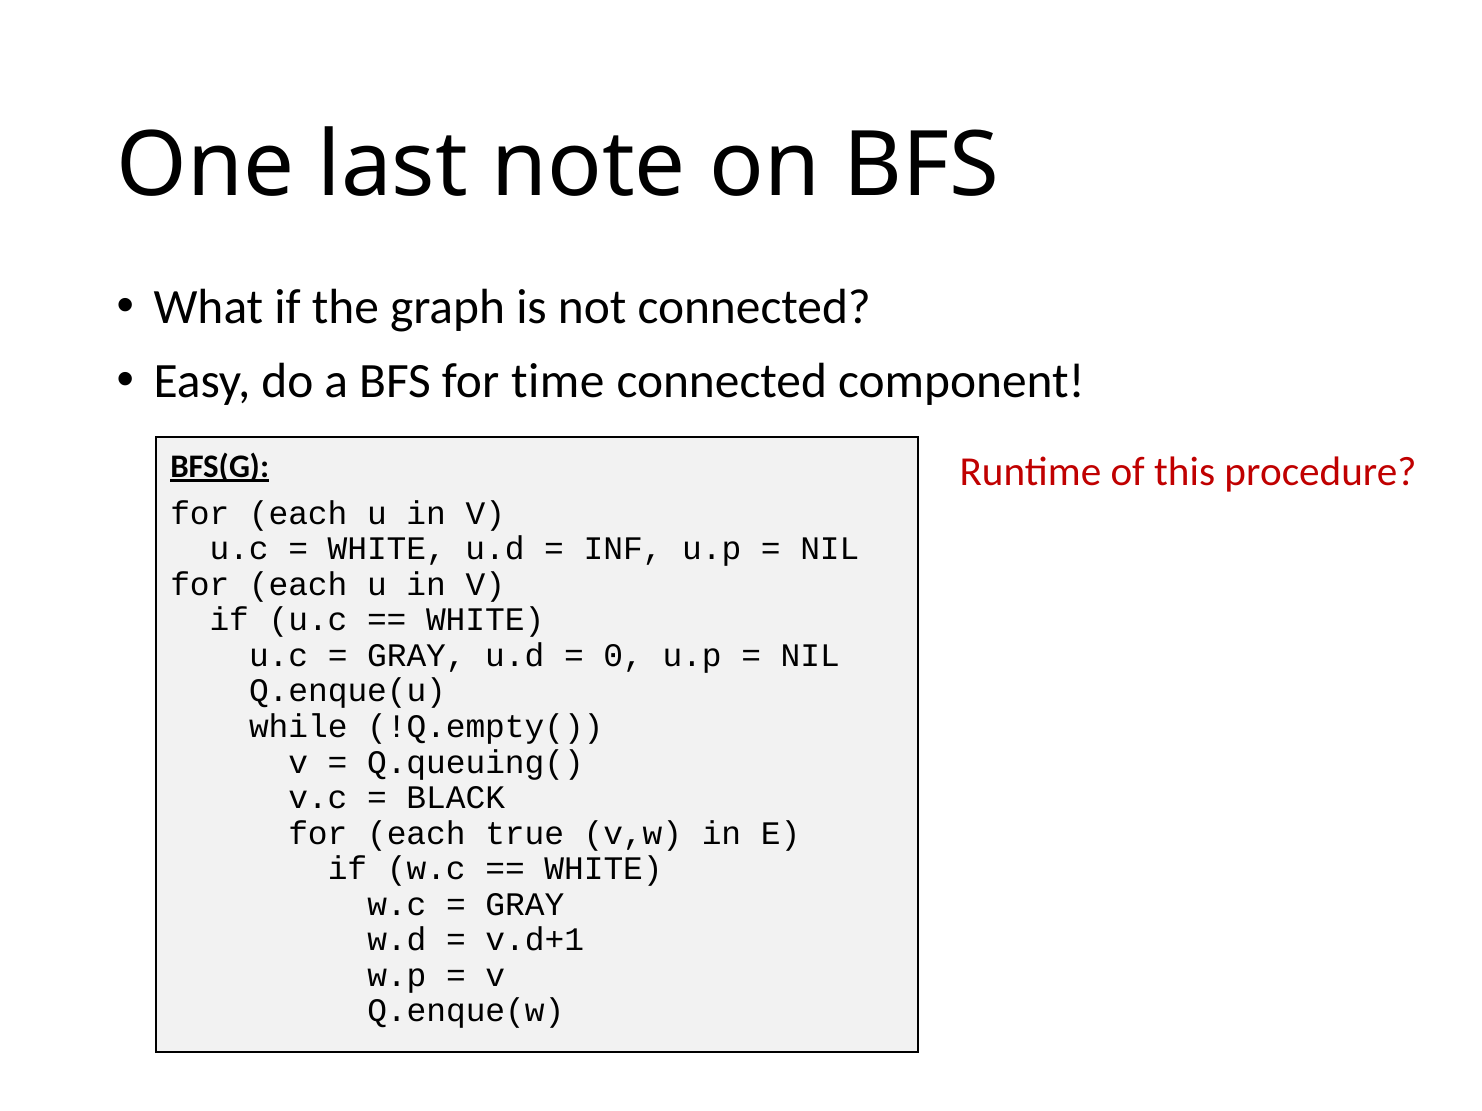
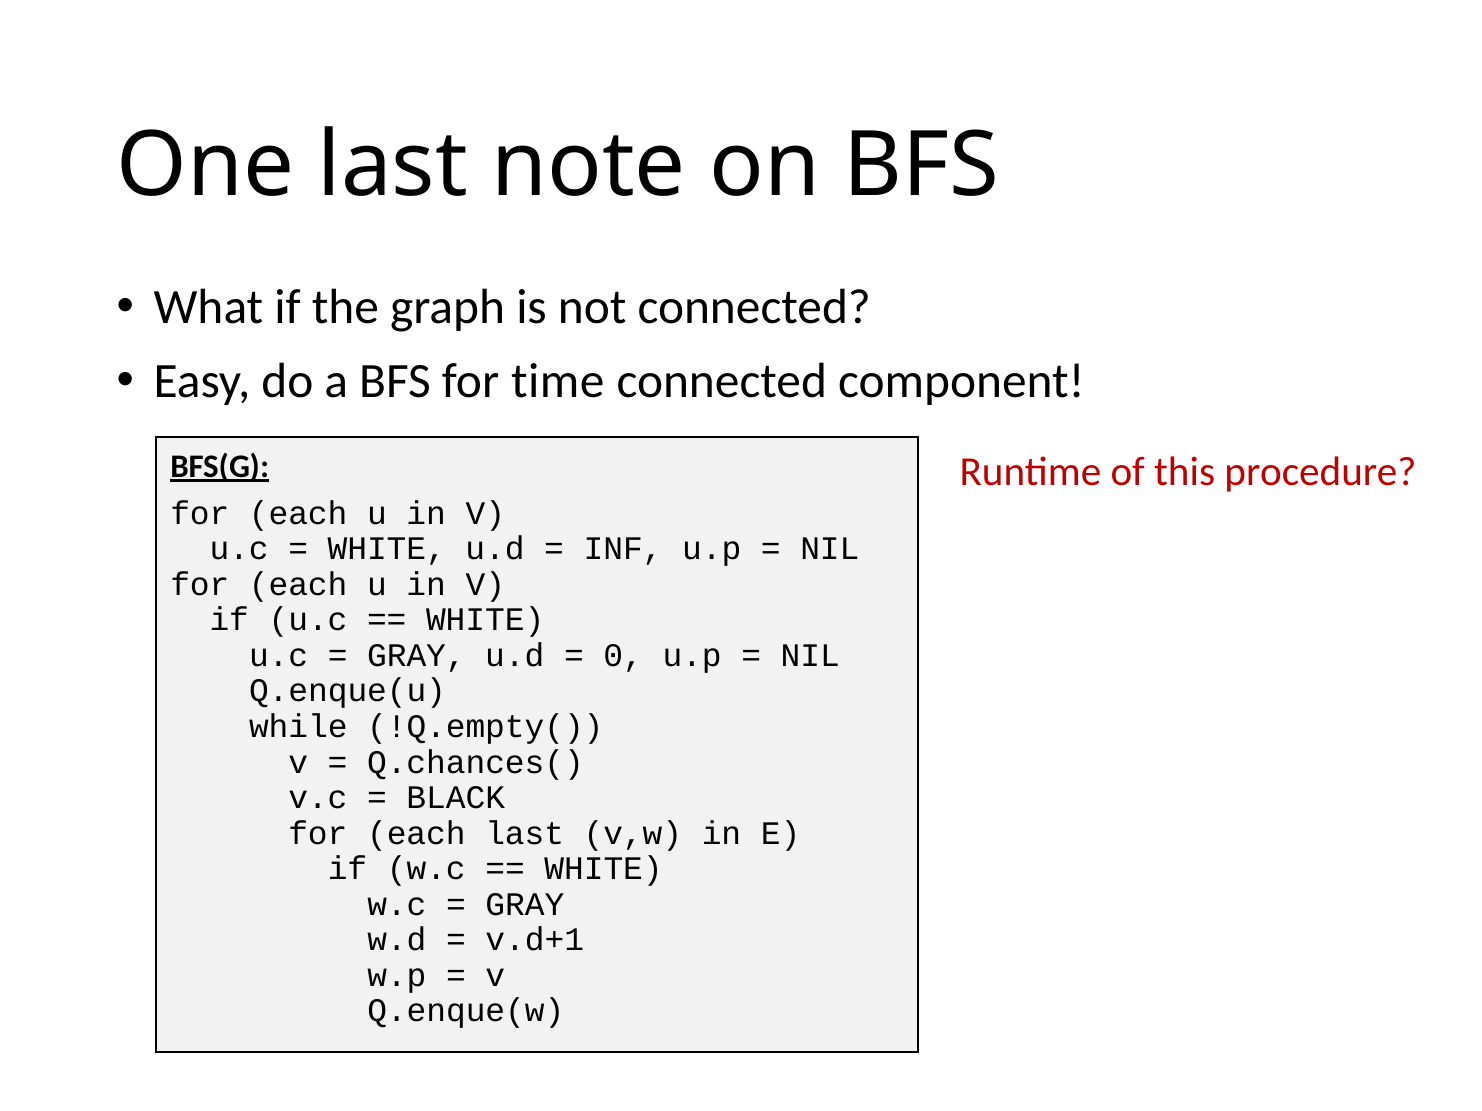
Q.queuing(: Q.queuing( -> Q.chances(
each true: true -> last
